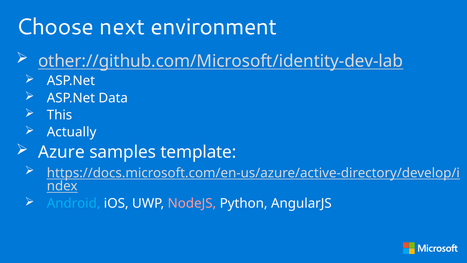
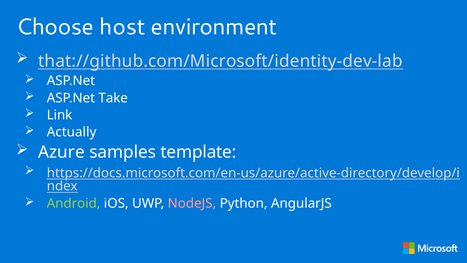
next: next -> host
other://github.com/Microsoft/identity-dev-lab: other://github.com/Microsoft/identity-dev-lab -> that://github.com/Microsoft/identity-dev-lab
Data: Data -> Take
This: This -> Link
Android colour: light blue -> light green
